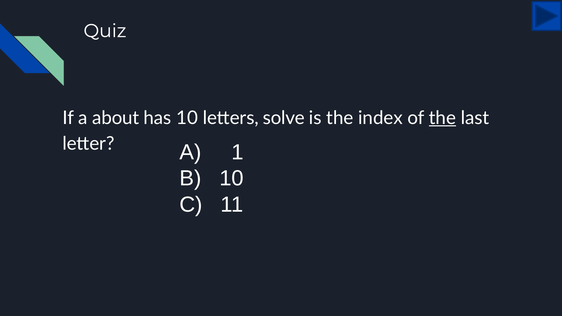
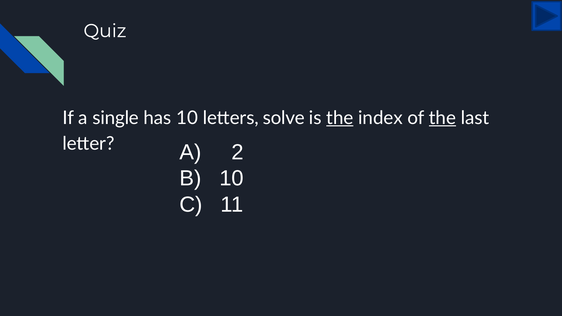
about: about -> single
the at (340, 118) underline: none -> present
1: 1 -> 2
